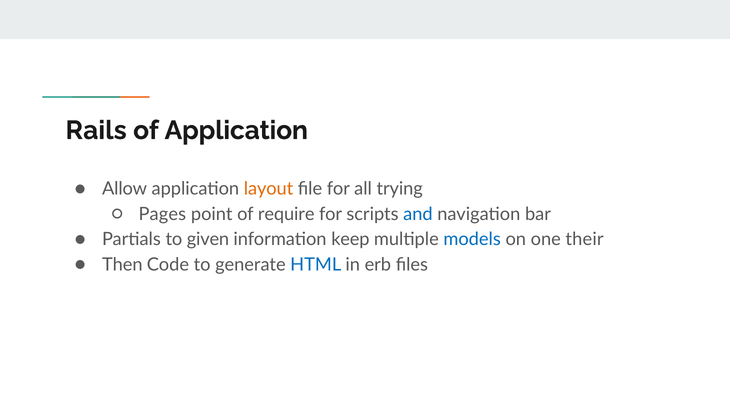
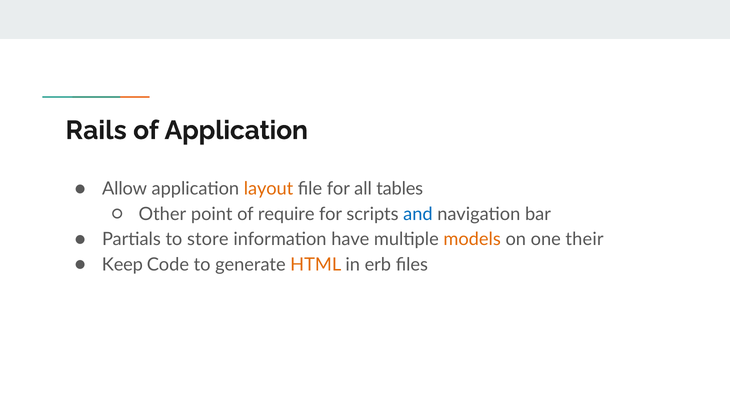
trying: trying -> tables
Pages: Pages -> Other
given: given -> store
keep: keep -> have
models colour: blue -> orange
Then: Then -> Keep
HTML colour: blue -> orange
